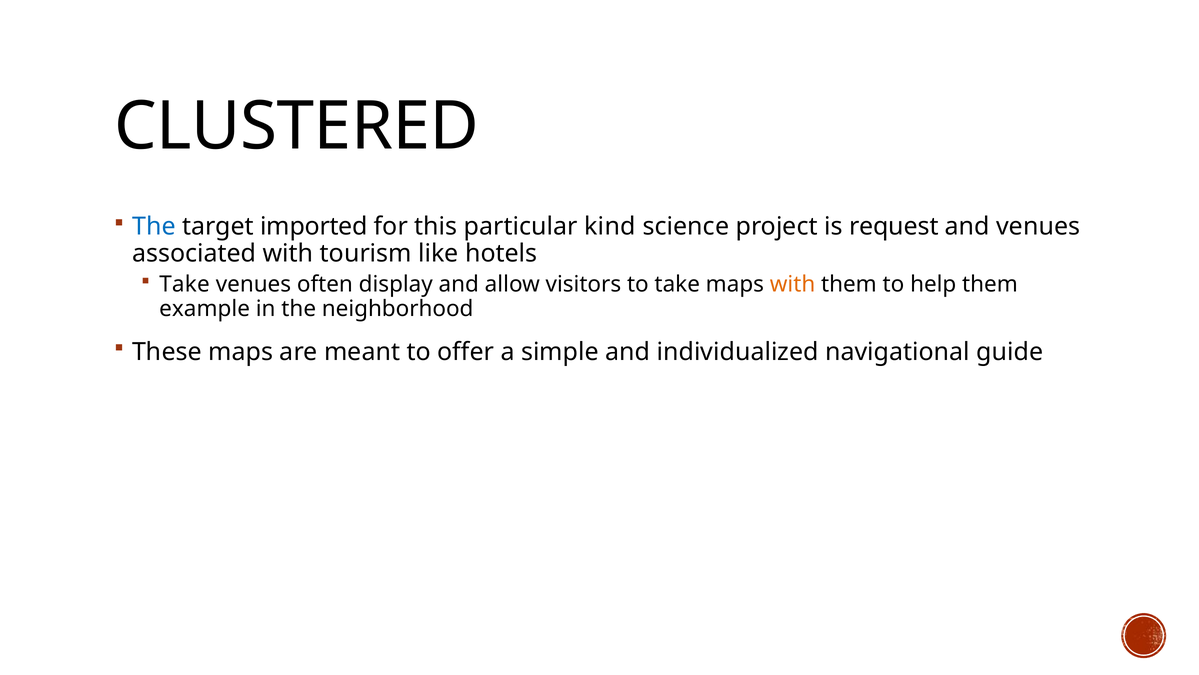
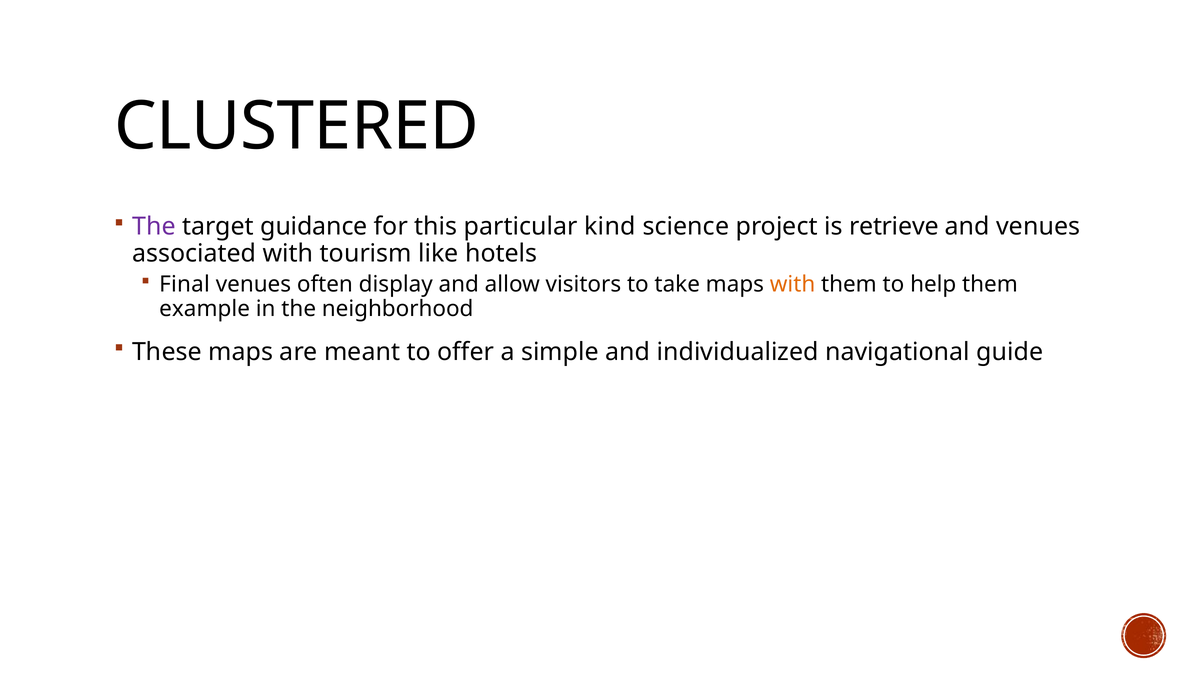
The at (154, 226) colour: blue -> purple
imported: imported -> guidance
request: request -> retrieve
Take at (184, 284): Take -> Final
